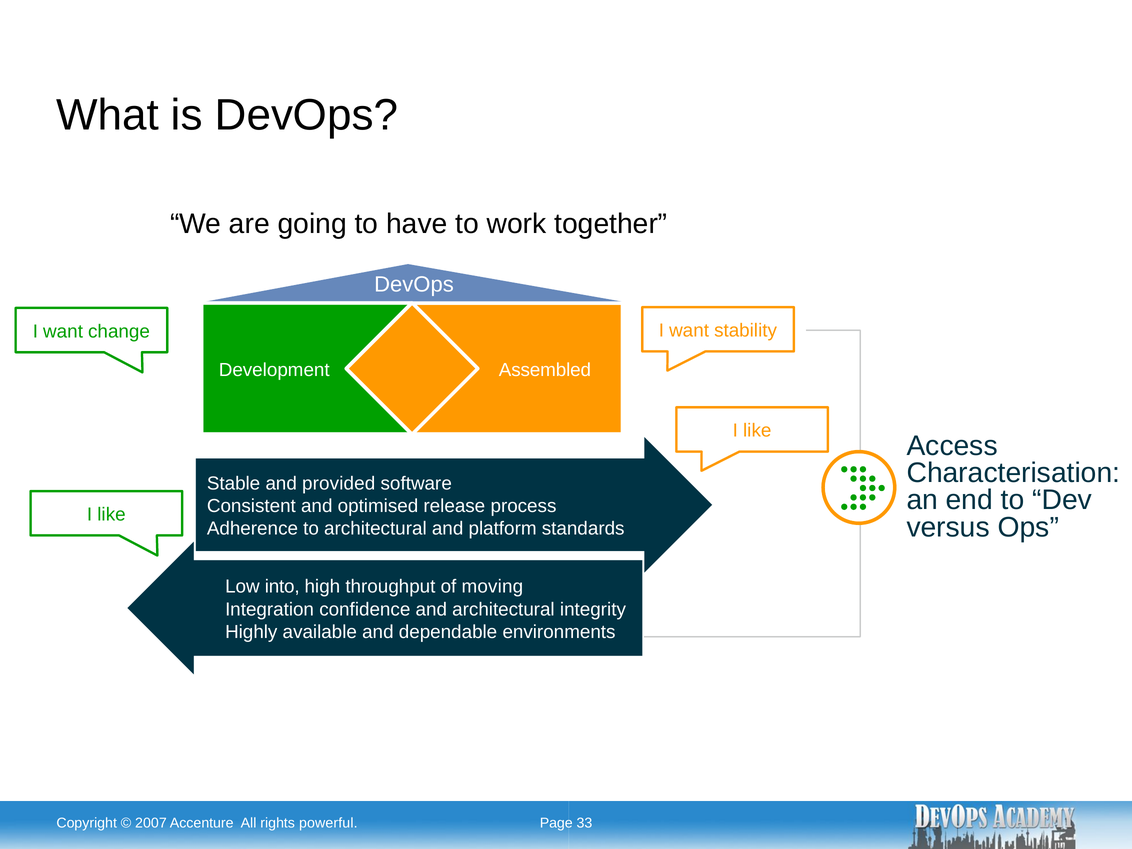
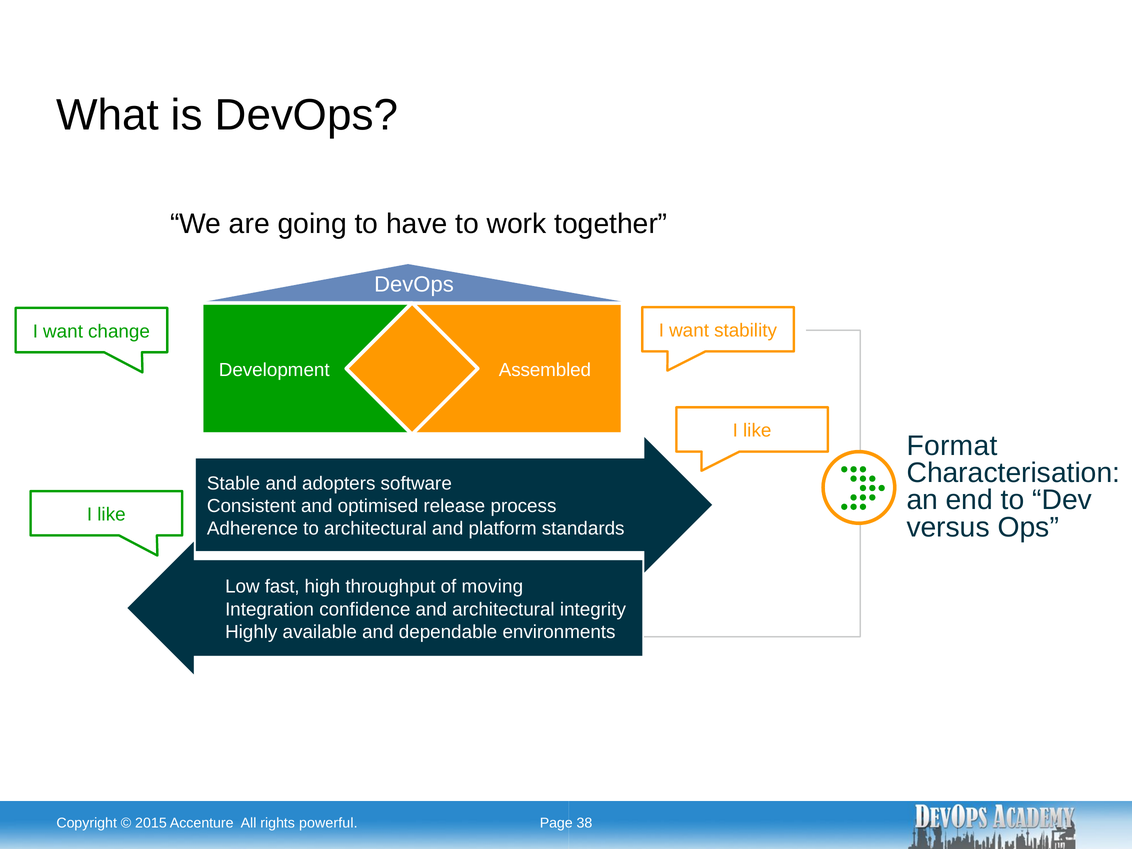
Access: Access -> Format
provided: provided -> adopters
into: into -> fast
2007: 2007 -> 2015
33: 33 -> 38
